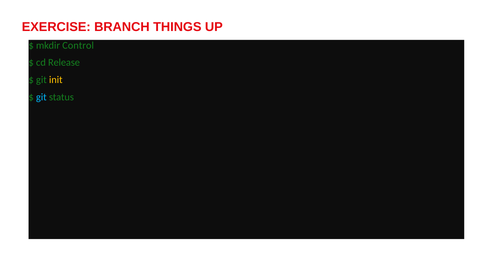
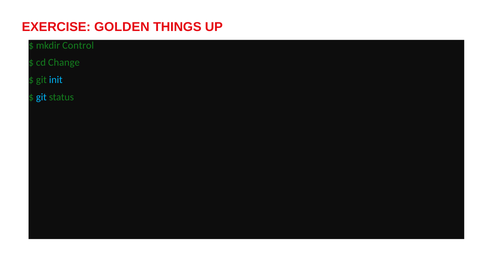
BRANCH: BRANCH -> GOLDEN
Release: Release -> Change
init colour: yellow -> light blue
